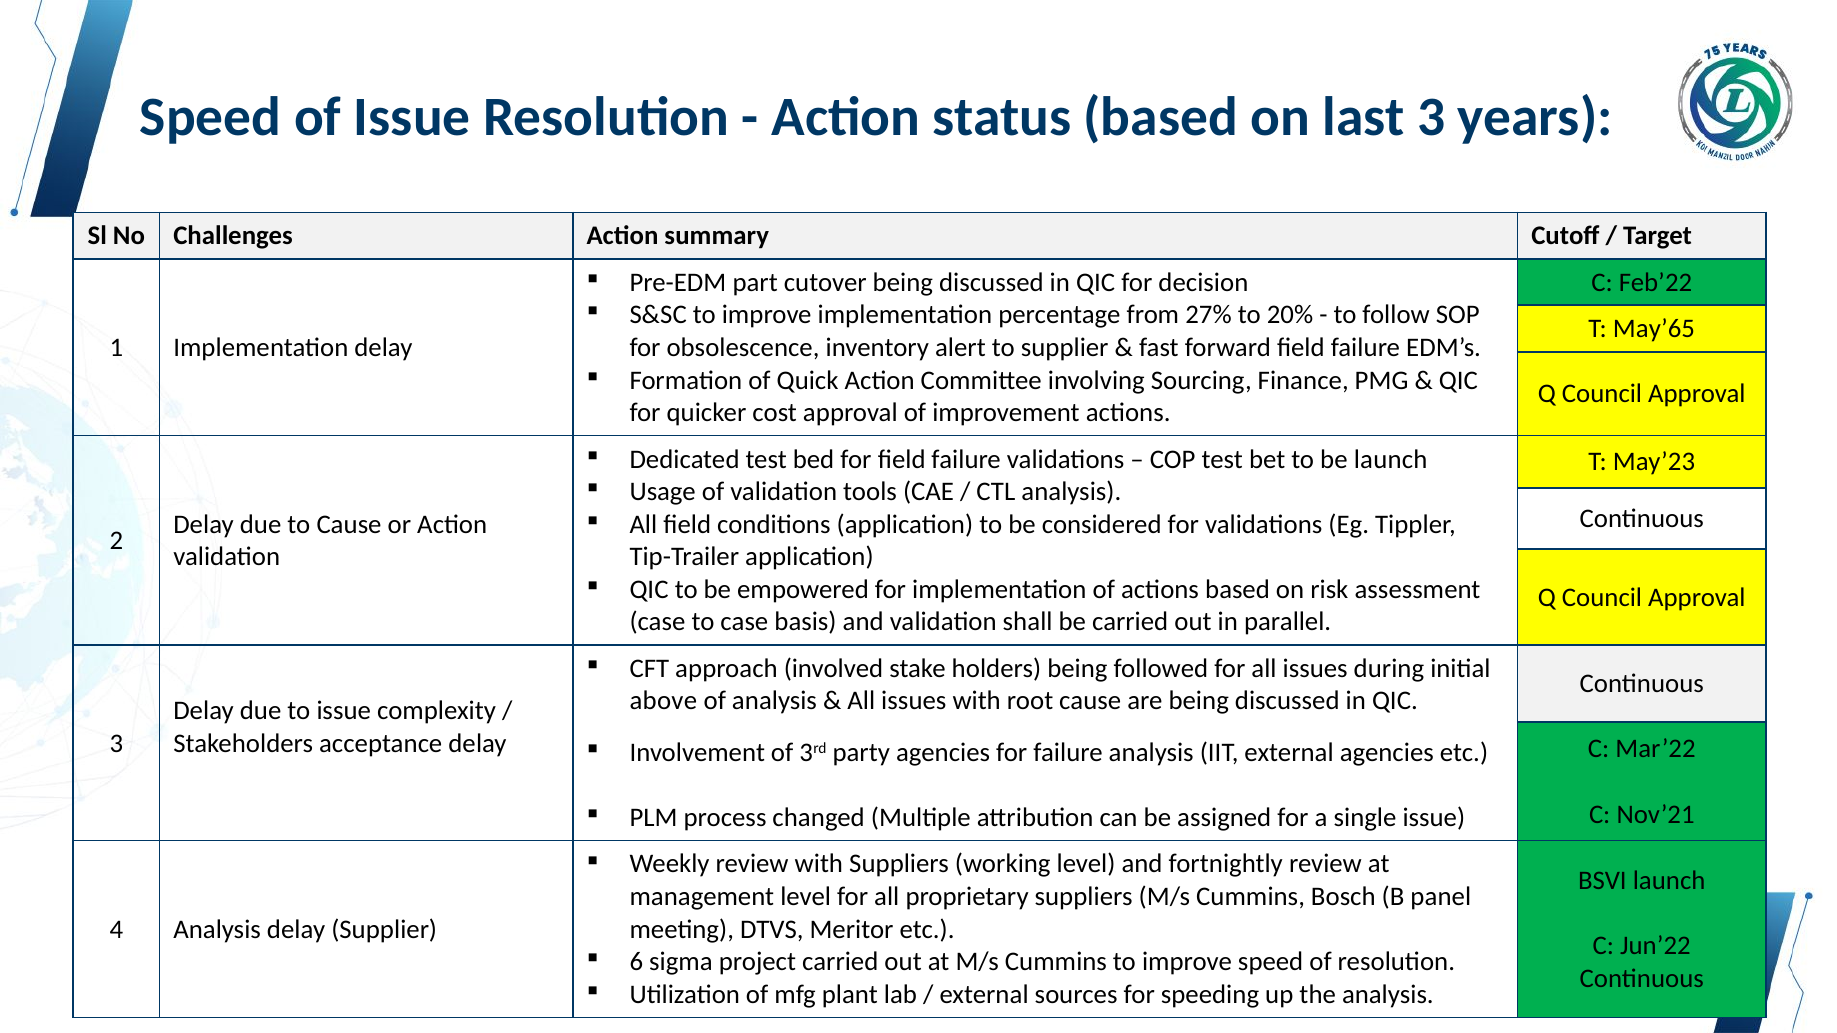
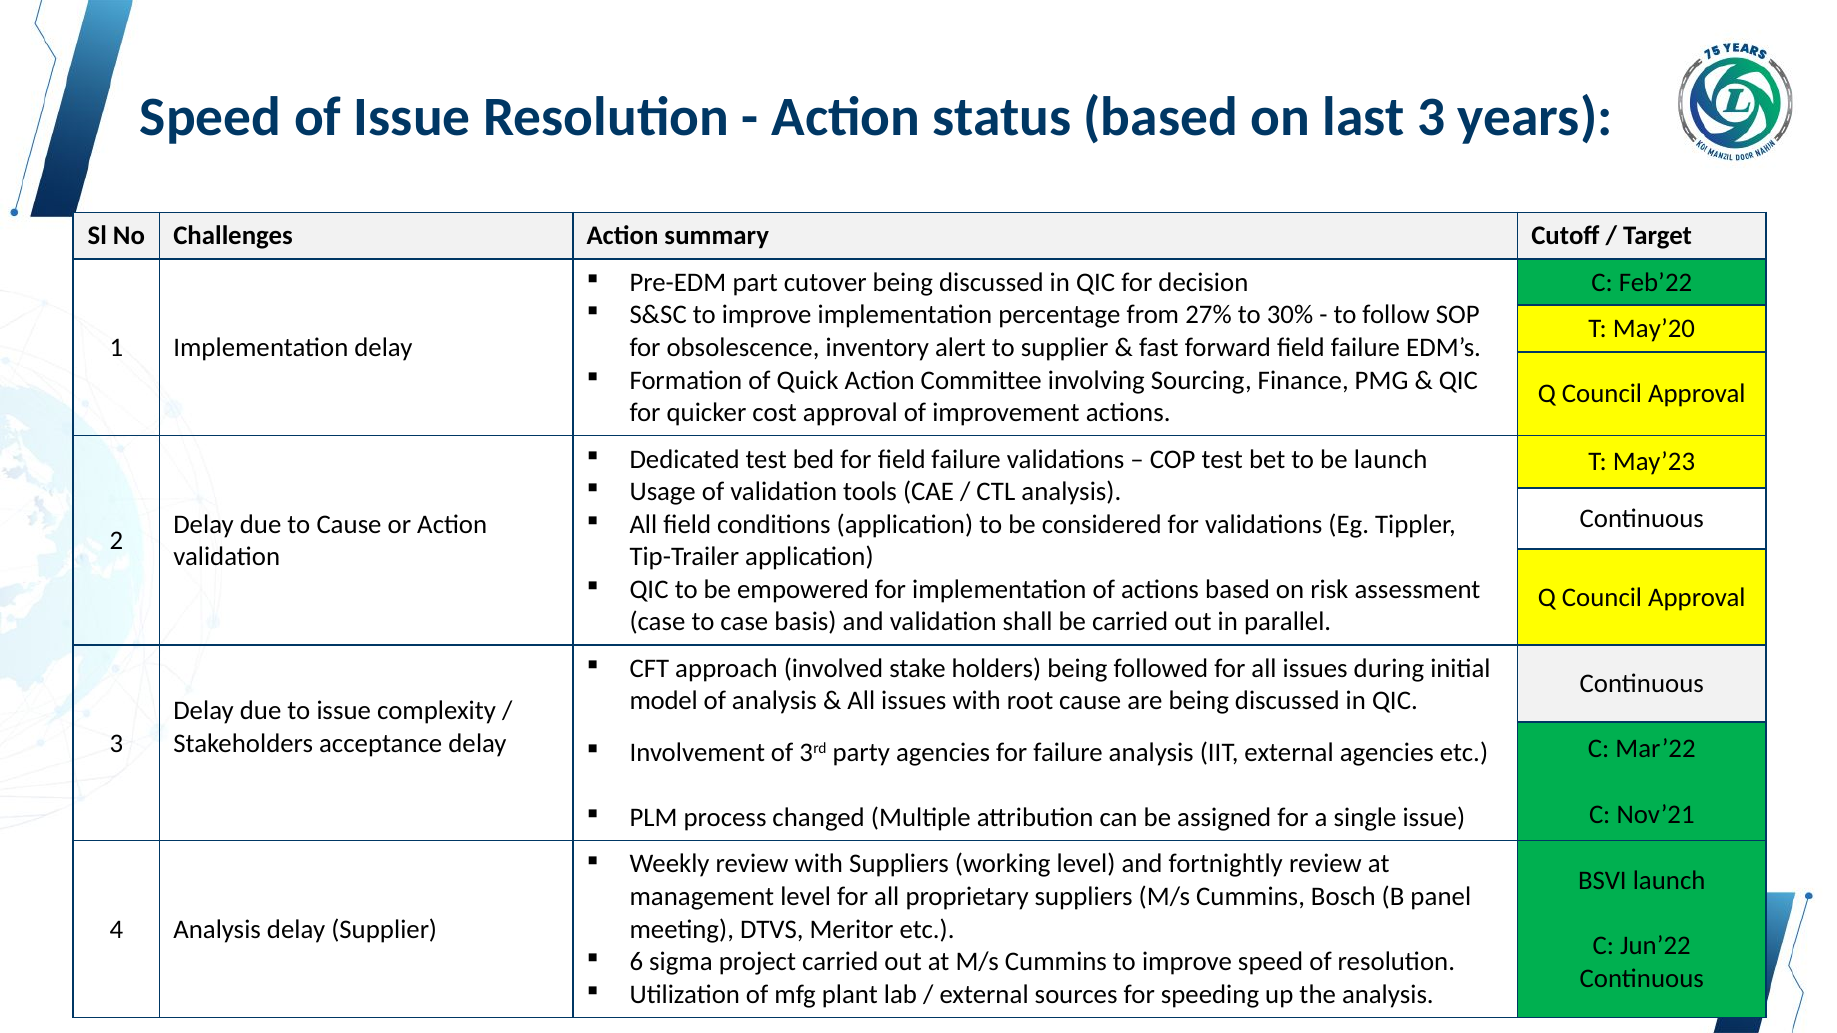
20%: 20% -> 30%
May’65: May’65 -> May’20
above: above -> model
